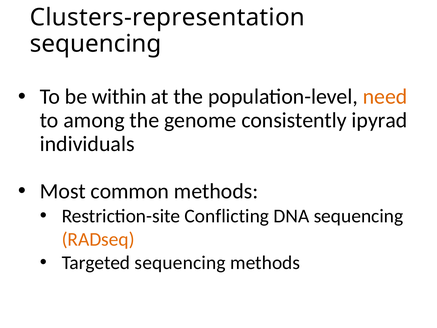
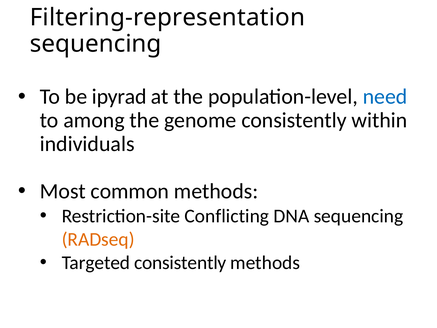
Clusters-representation: Clusters-representation -> Filtering-representation
within: within -> ipyrad
need colour: orange -> blue
ipyrad: ipyrad -> within
Targeted sequencing: sequencing -> consistently
